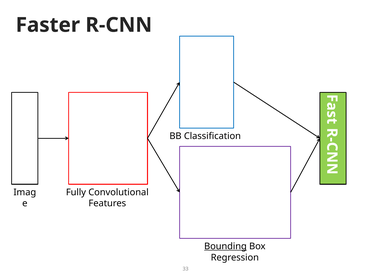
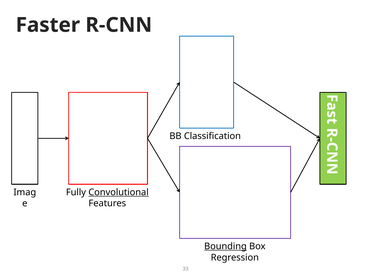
Convolutional underline: none -> present
